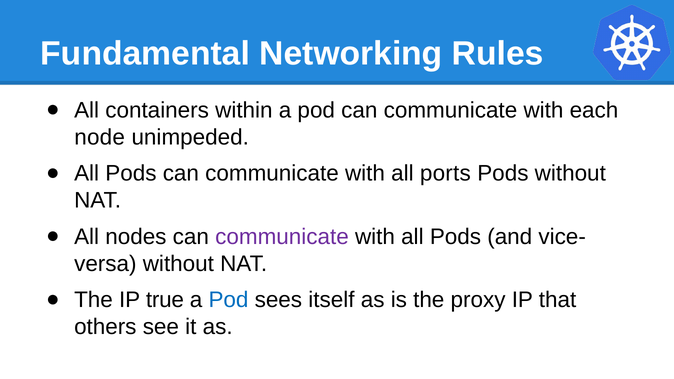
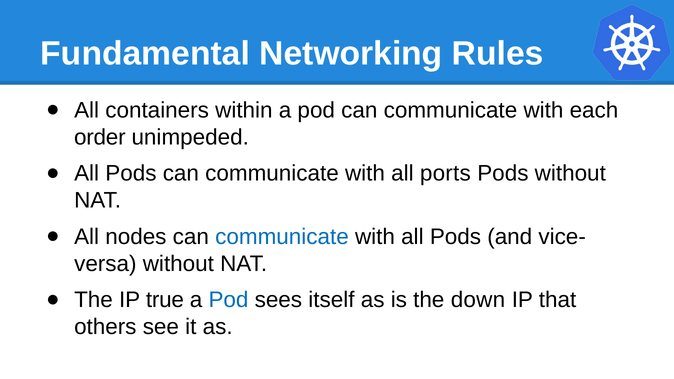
node: node -> order
communicate at (282, 237) colour: purple -> blue
proxy: proxy -> down
